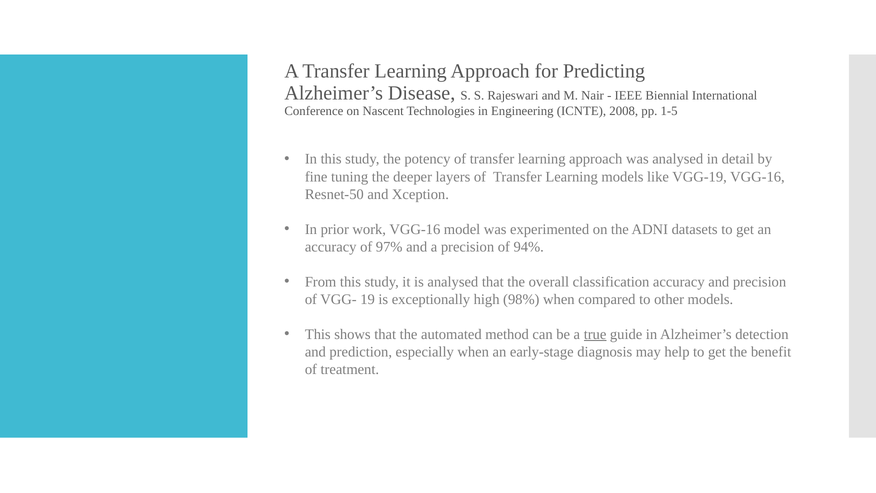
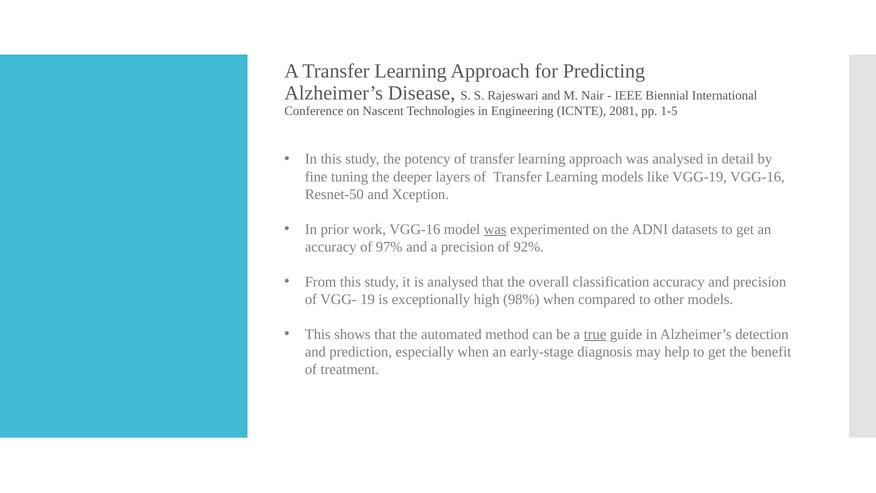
2008: 2008 -> 2081
was at (495, 229) underline: none -> present
94%: 94% -> 92%
